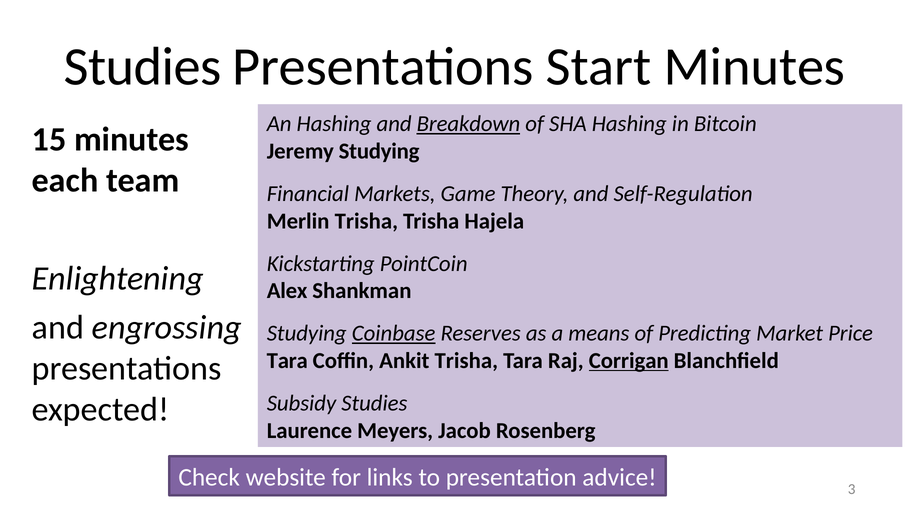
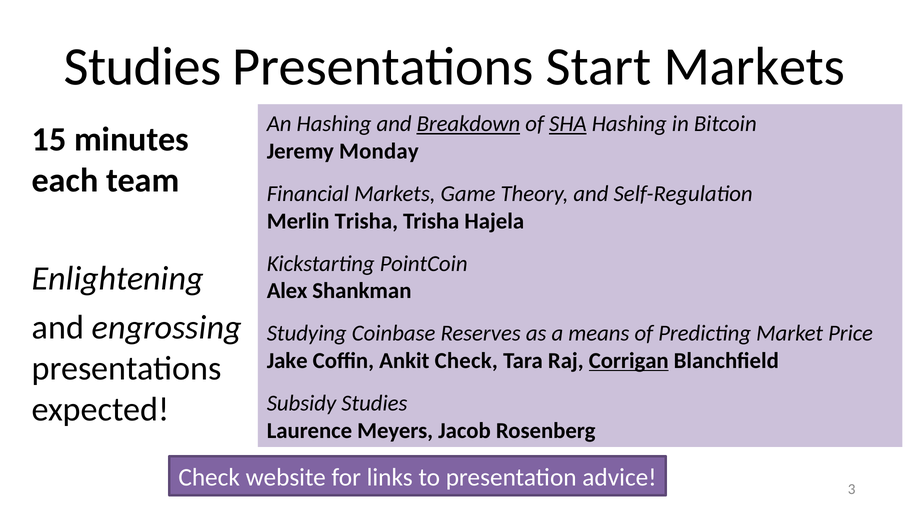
Start Minutes: Minutes -> Markets
SHA underline: none -> present
Jeremy Studying: Studying -> Monday
Coinbase underline: present -> none
Tara at (287, 361): Tara -> Jake
Ankit Trisha: Trisha -> Check
